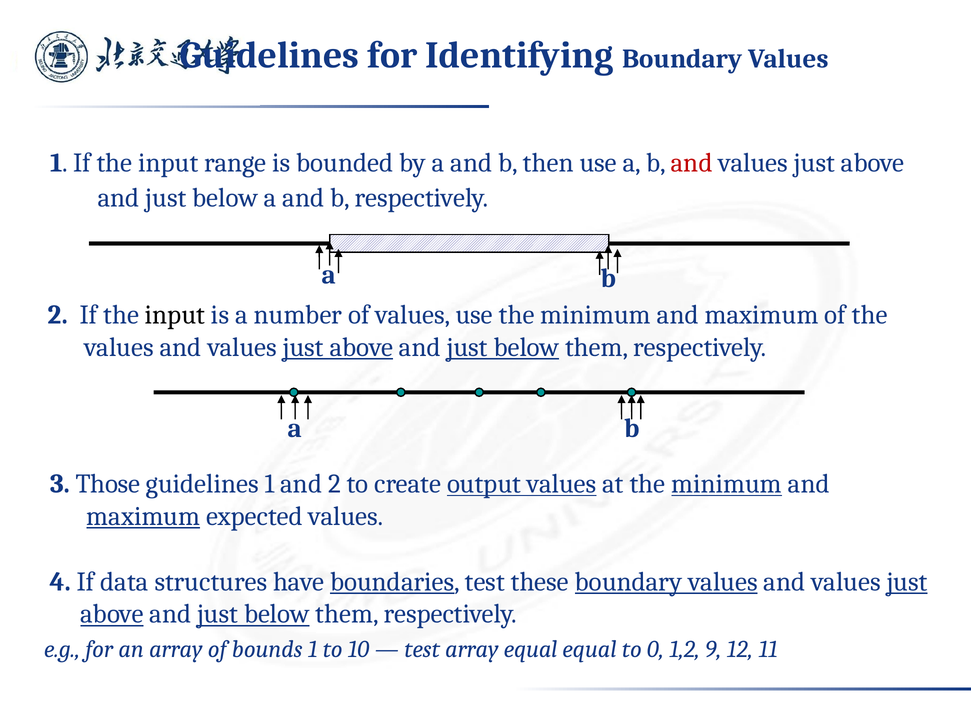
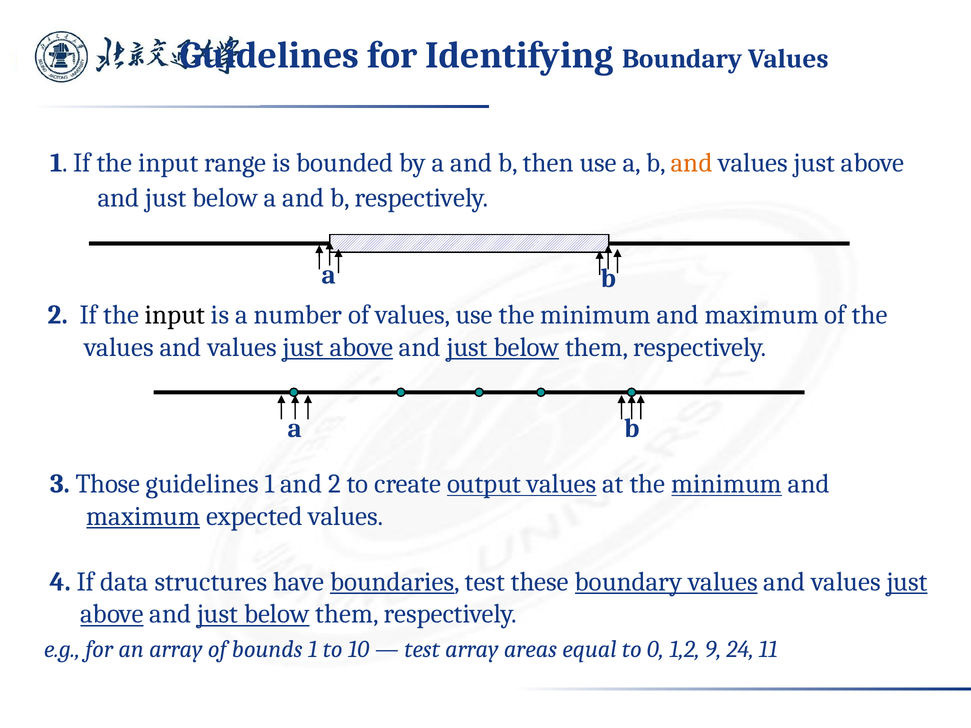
and at (692, 163) colour: red -> orange
array equal: equal -> areas
12: 12 -> 24
